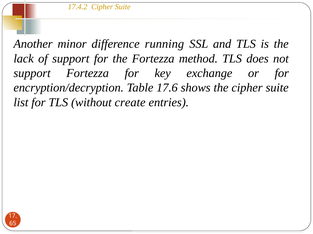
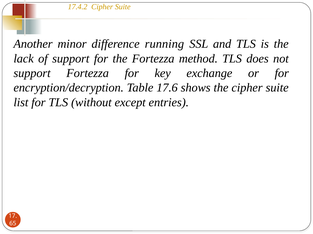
create: create -> except
